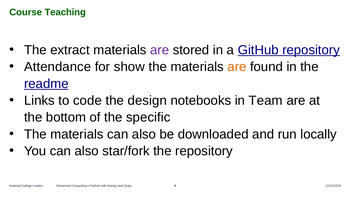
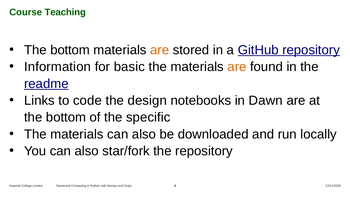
extract at (70, 50): extract -> bottom
are at (160, 50) colour: purple -> orange
Attendance: Attendance -> Information
show: show -> basic
Team: Team -> Dawn
